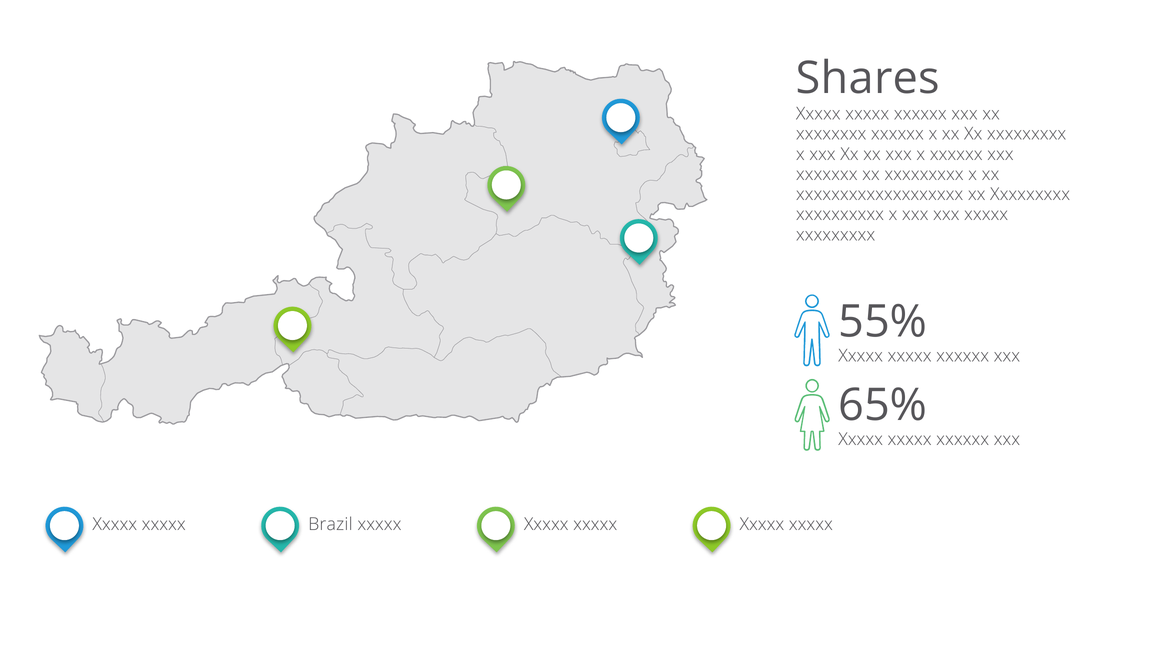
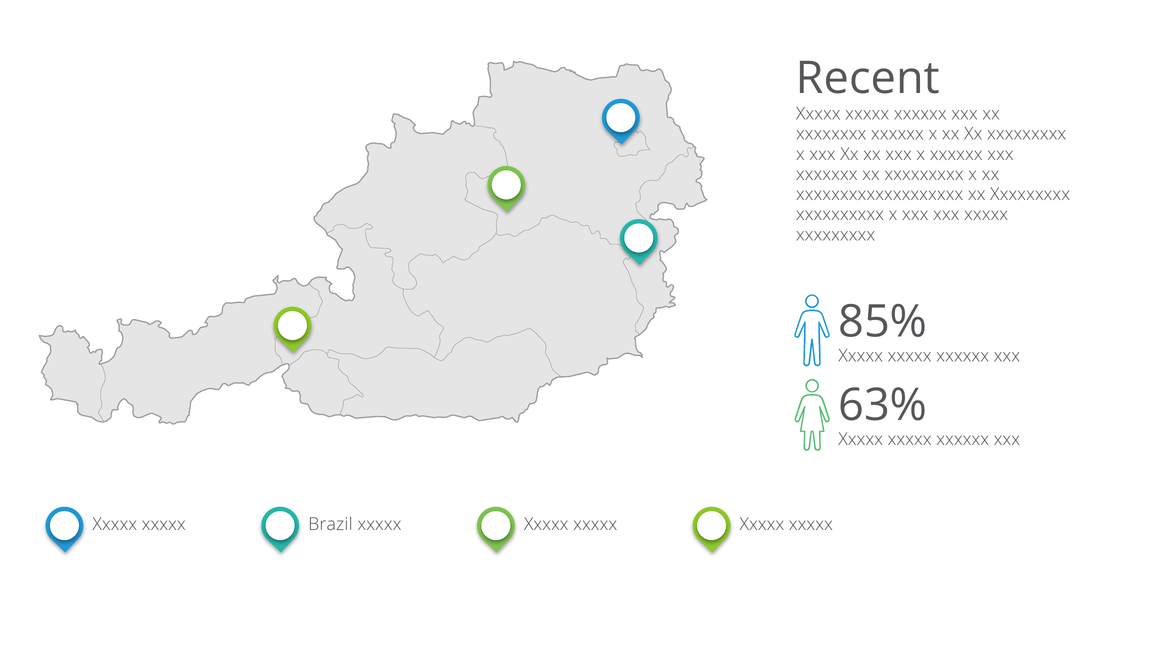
Shares: Shares -> Recent
55%: 55% -> 85%
65%: 65% -> 63%
